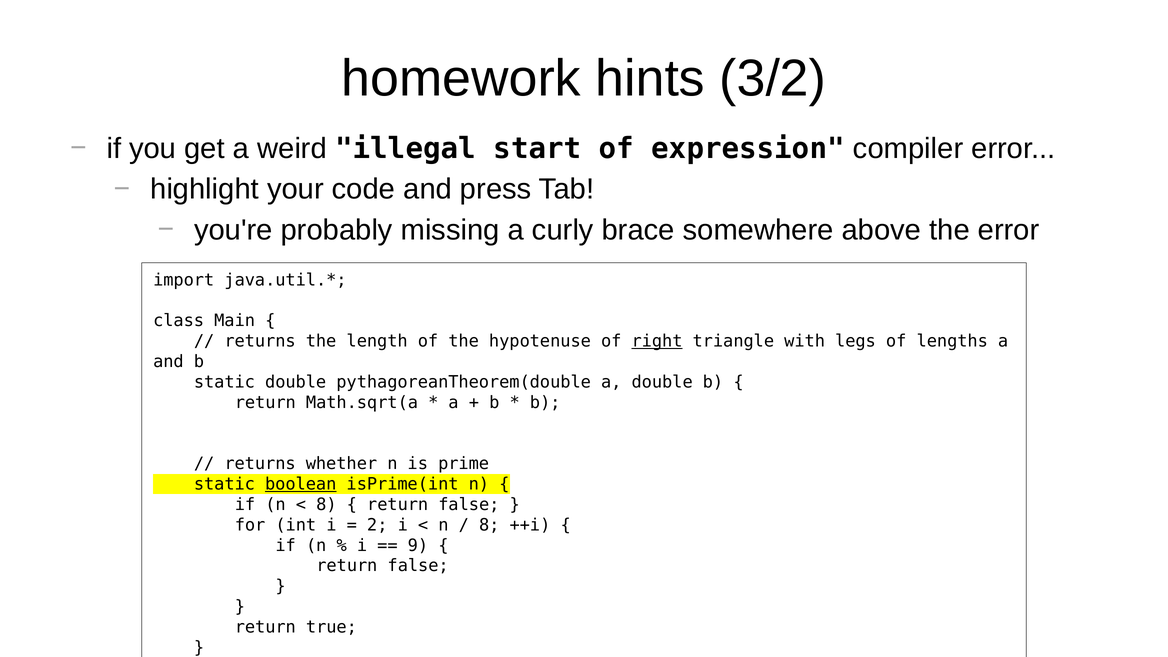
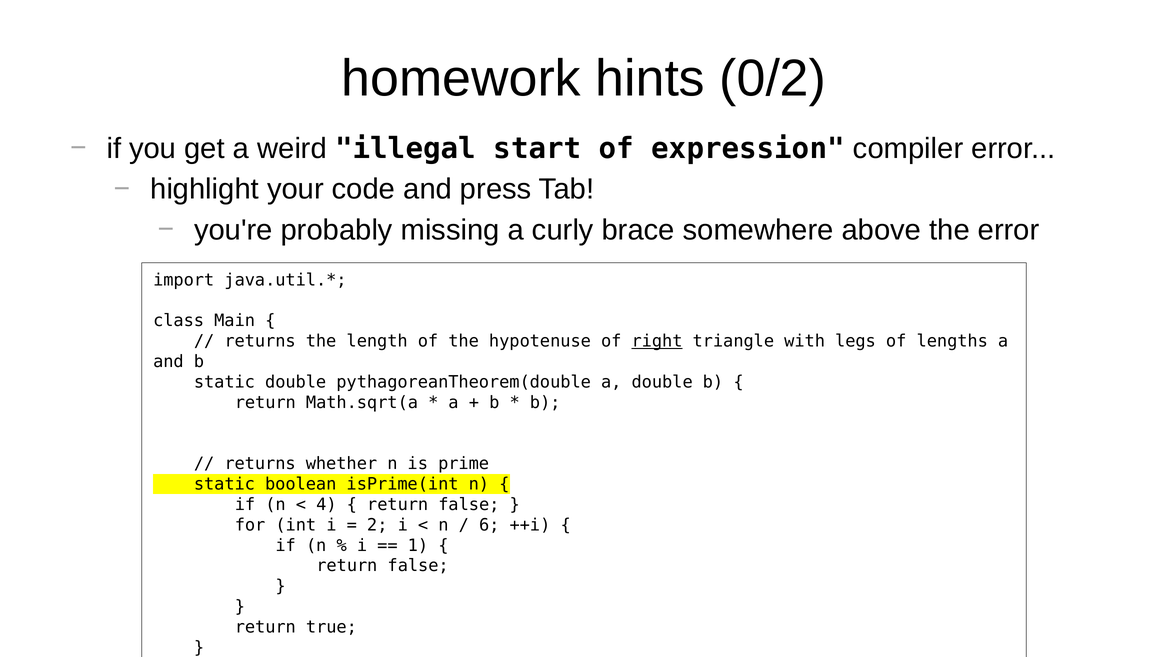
3/2: 3/2 -> 0/2
boolean underline: present -> none
8 at (326, 505): 8 -> 4
8 at (489, 525): 8 -> 6
9: 9 -> 1
